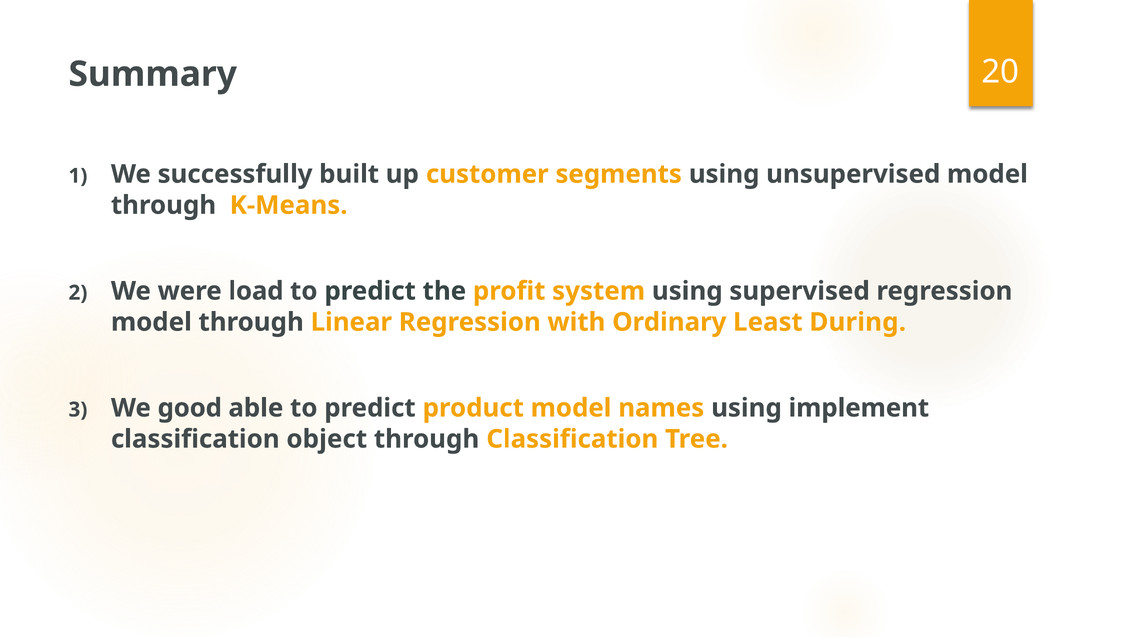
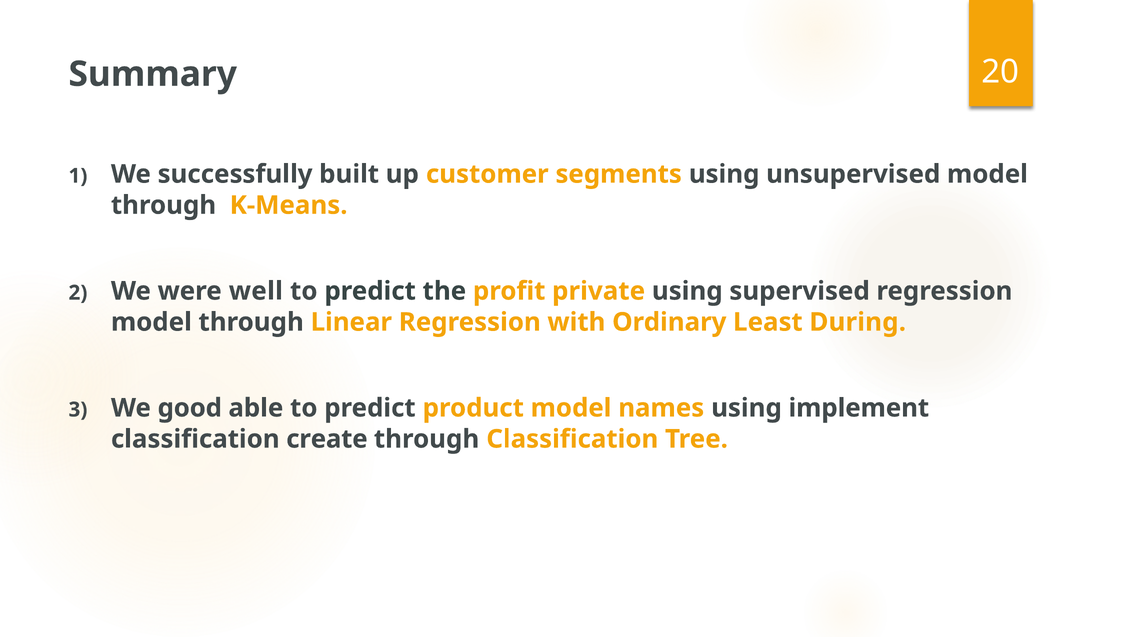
load: load -> well
system: system -> private
object: object -> create
